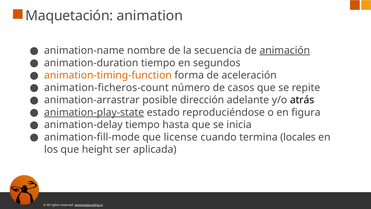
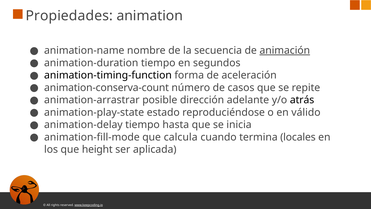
Maquetación: Maquetación -> Propiedades
animation-timing-function colour: orange -> black
animation-ficheros-count: animation-ficheros-count -> animation-conserva-count
animation-play-state underline: present -> none
figura: figura -> válido
license: license -> calcula
